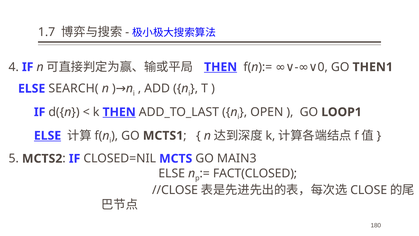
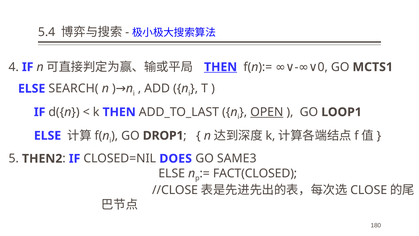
1.7: 1.7 -> 5.4
THEN1: THEN1 -> MCTS1
THEN at (119, 112) underline: present -> none
OPEN underline: none -> present
ELSE at (48, 135) underline: present -> none
MCTS1: MCTS1 -> DROP1
MCTS2: MCTS2 -> THEN2
MCTS: MCTS -> DOES
MAIN3: MAIN3 -> SAME3
